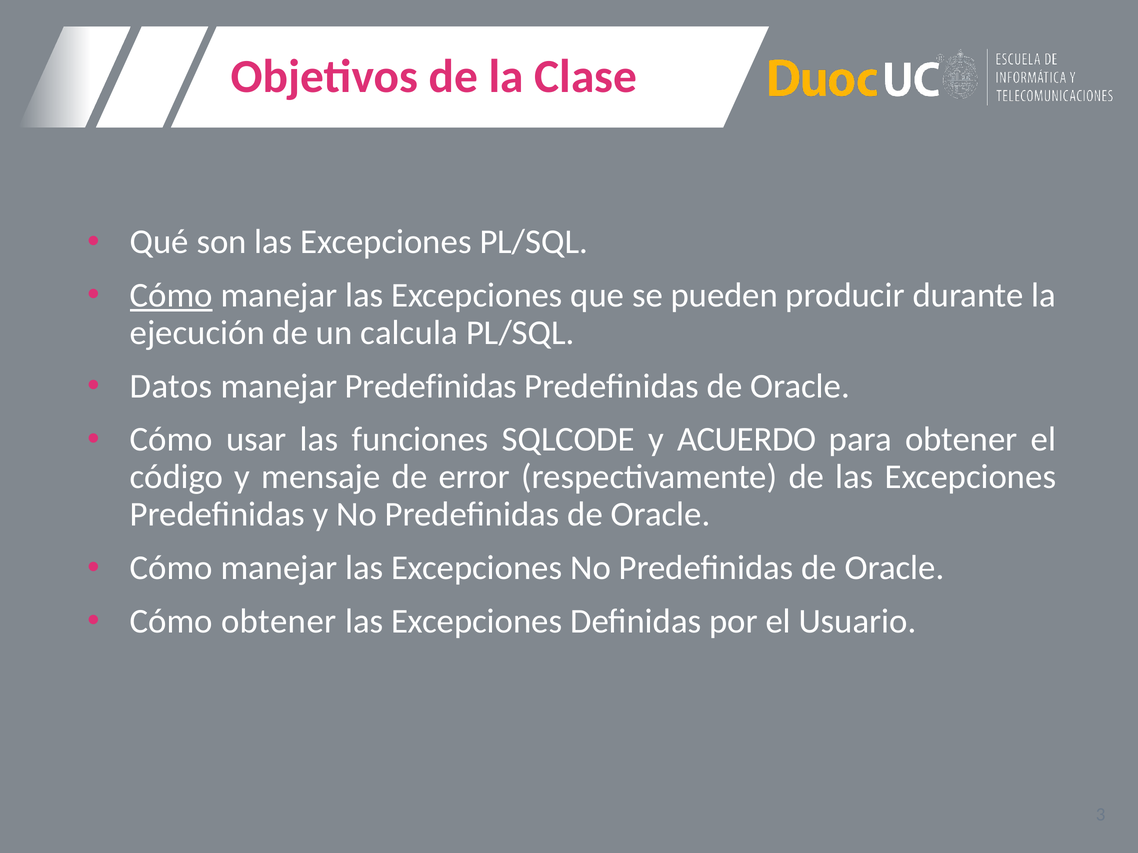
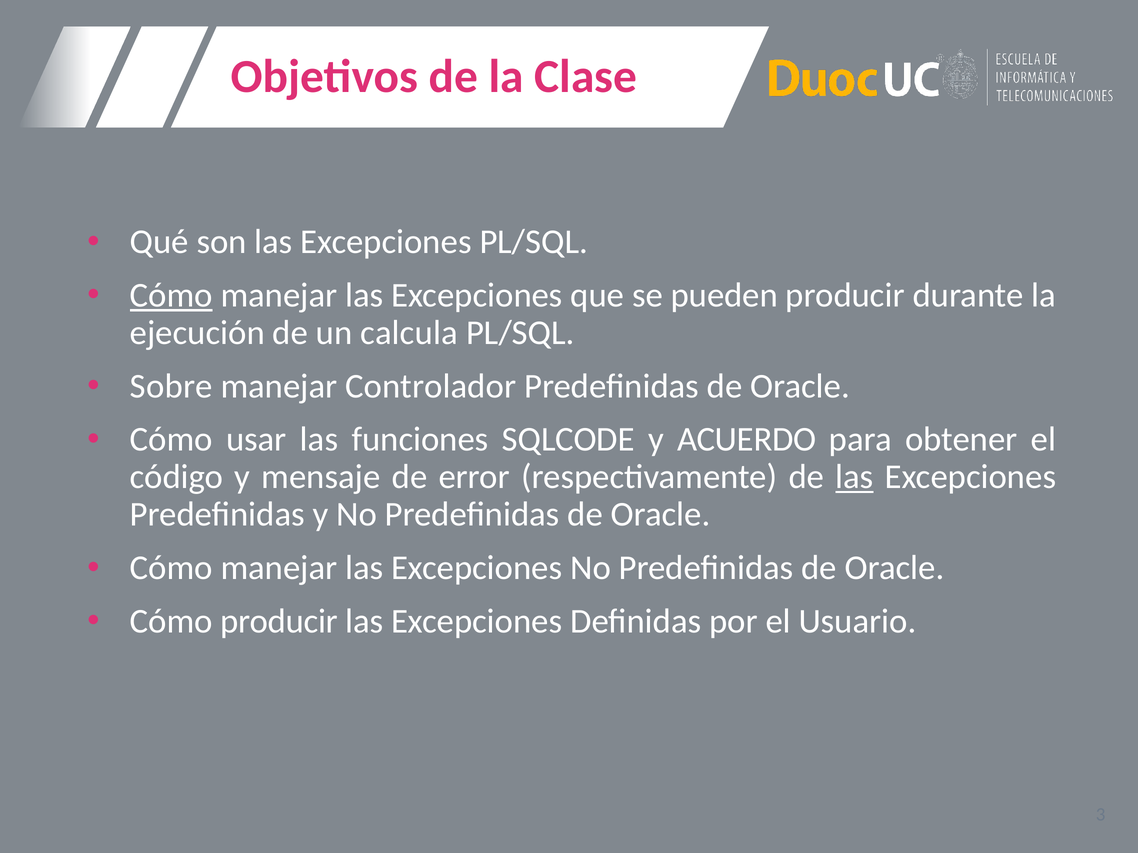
Datos: Datos -> Sobre
manejar Predefinidas: Predefinidas -> Controlador
las at (854, 477) underline: none -> present
Cómo obtener: obtener -> producir
